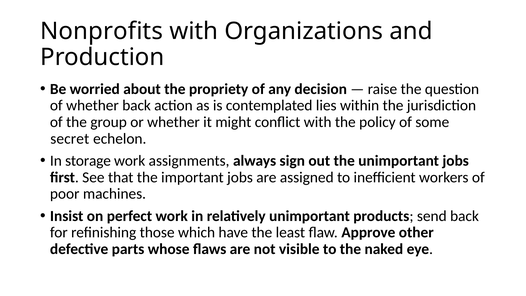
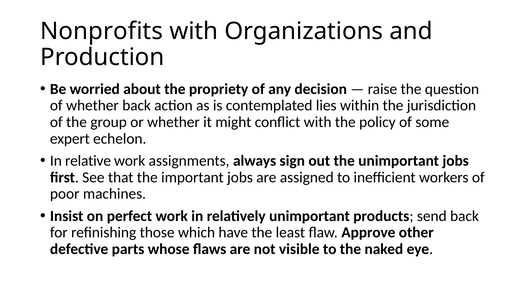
secret: secret -> expert
storage: storage -> relative
